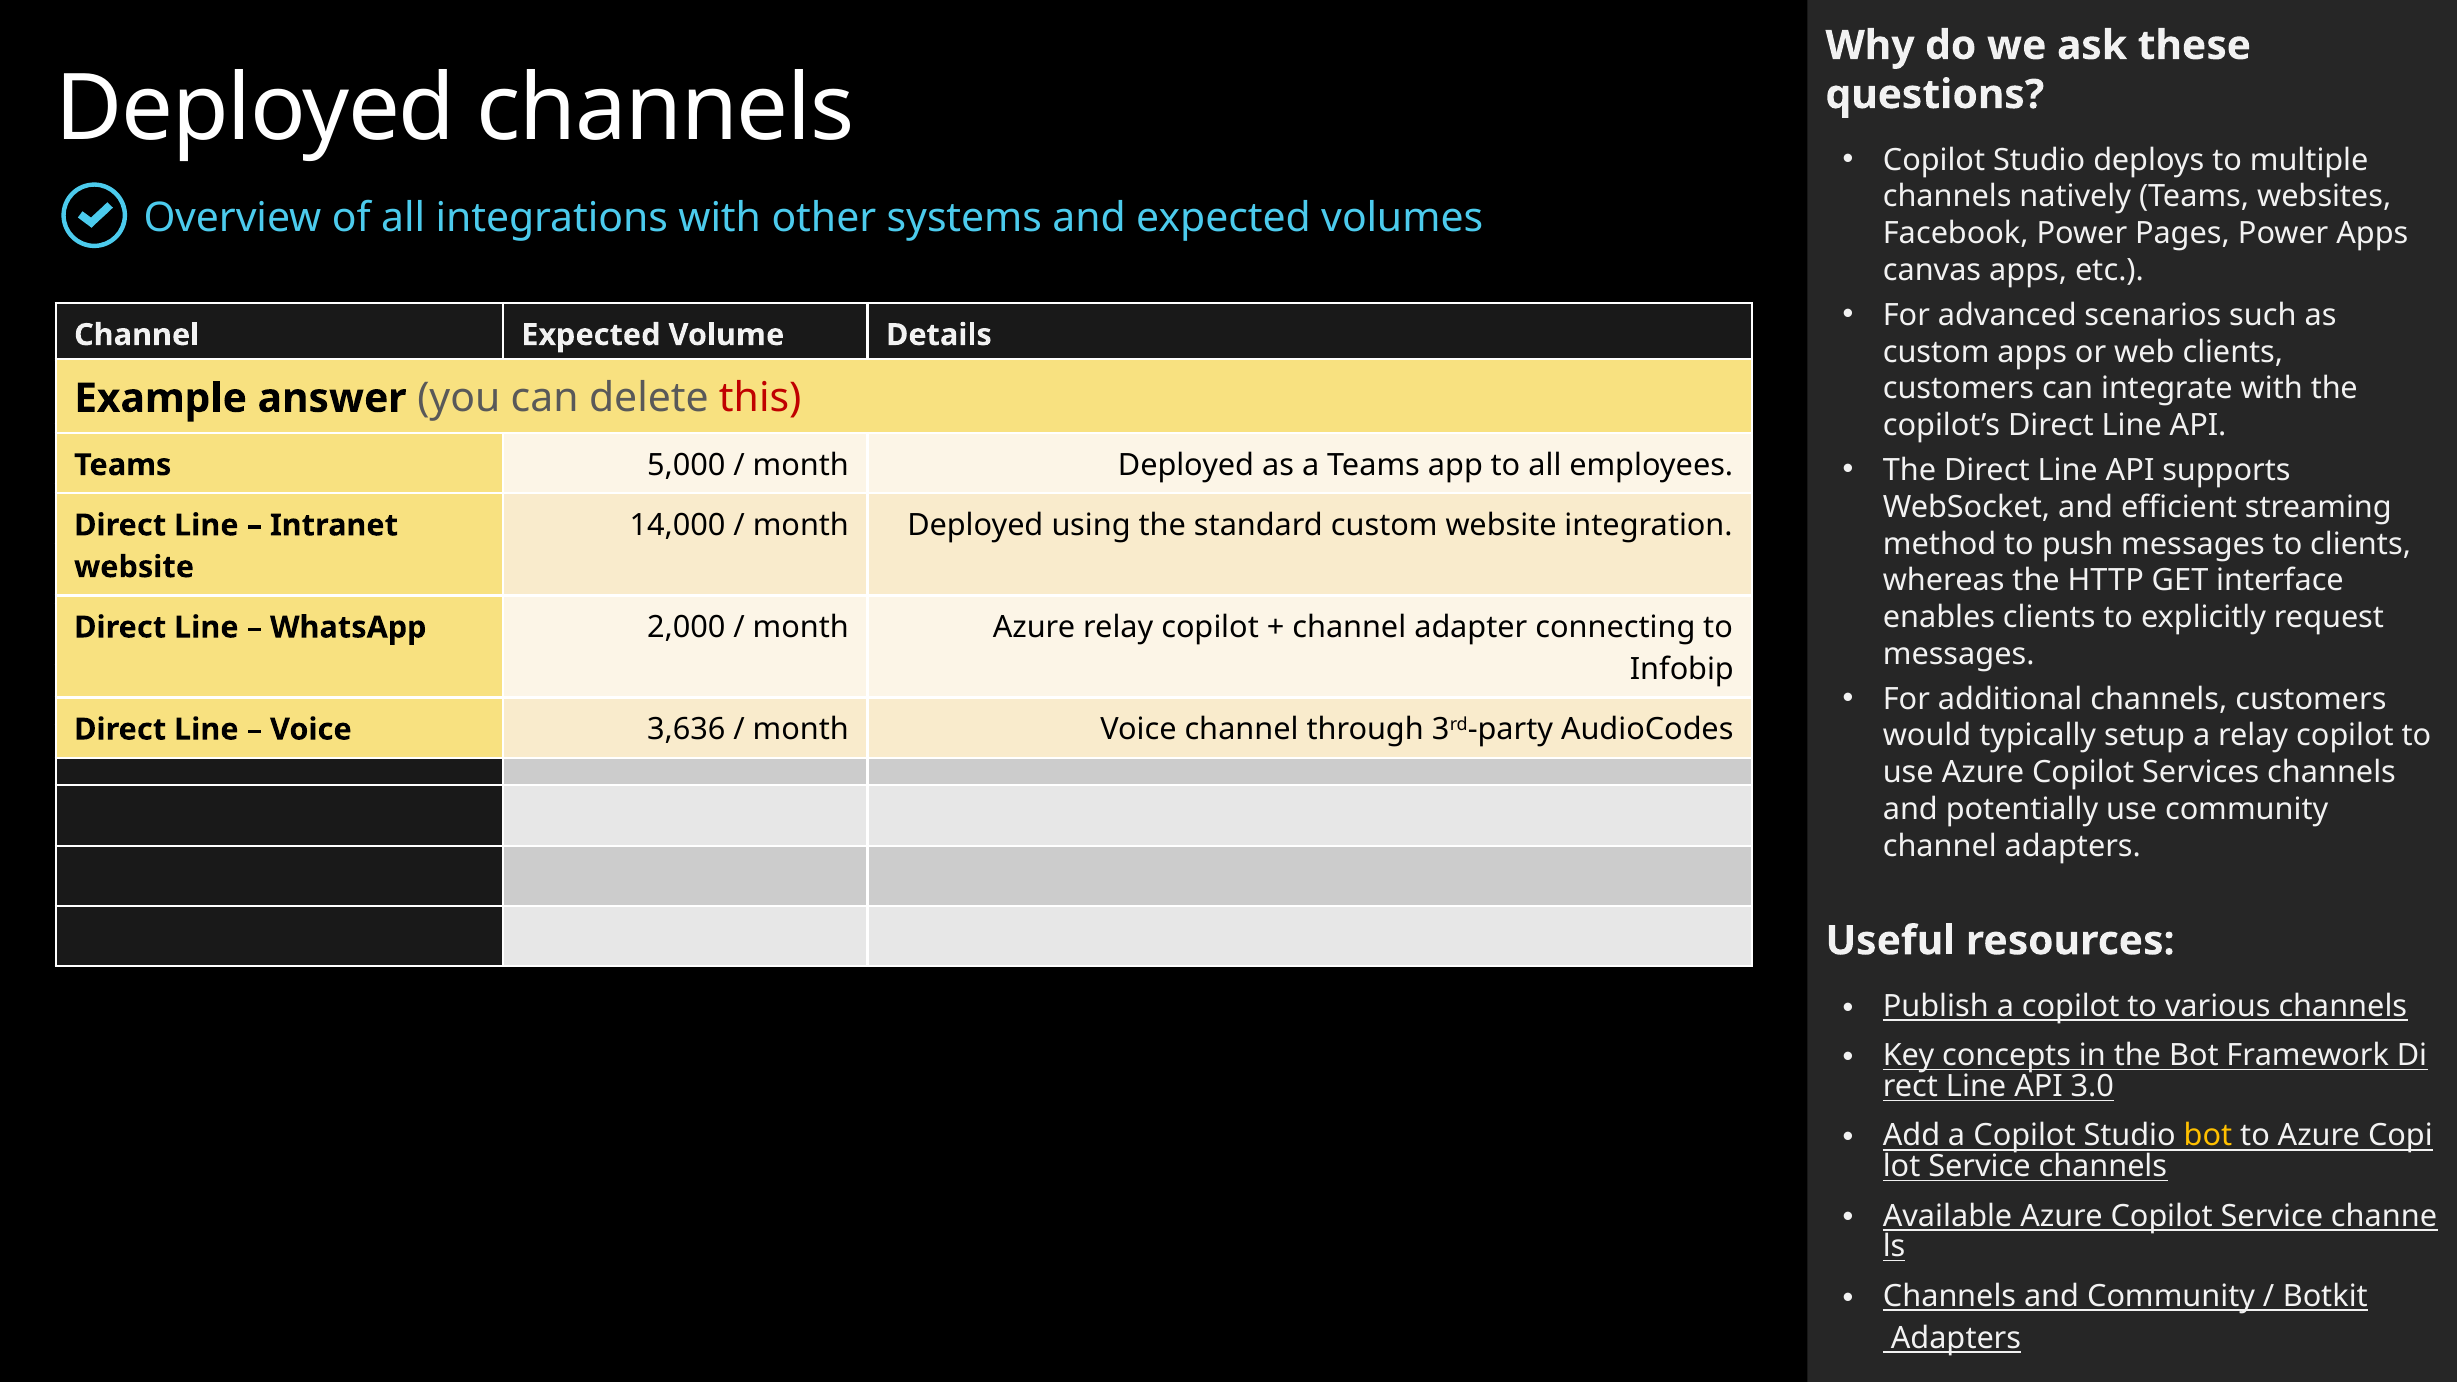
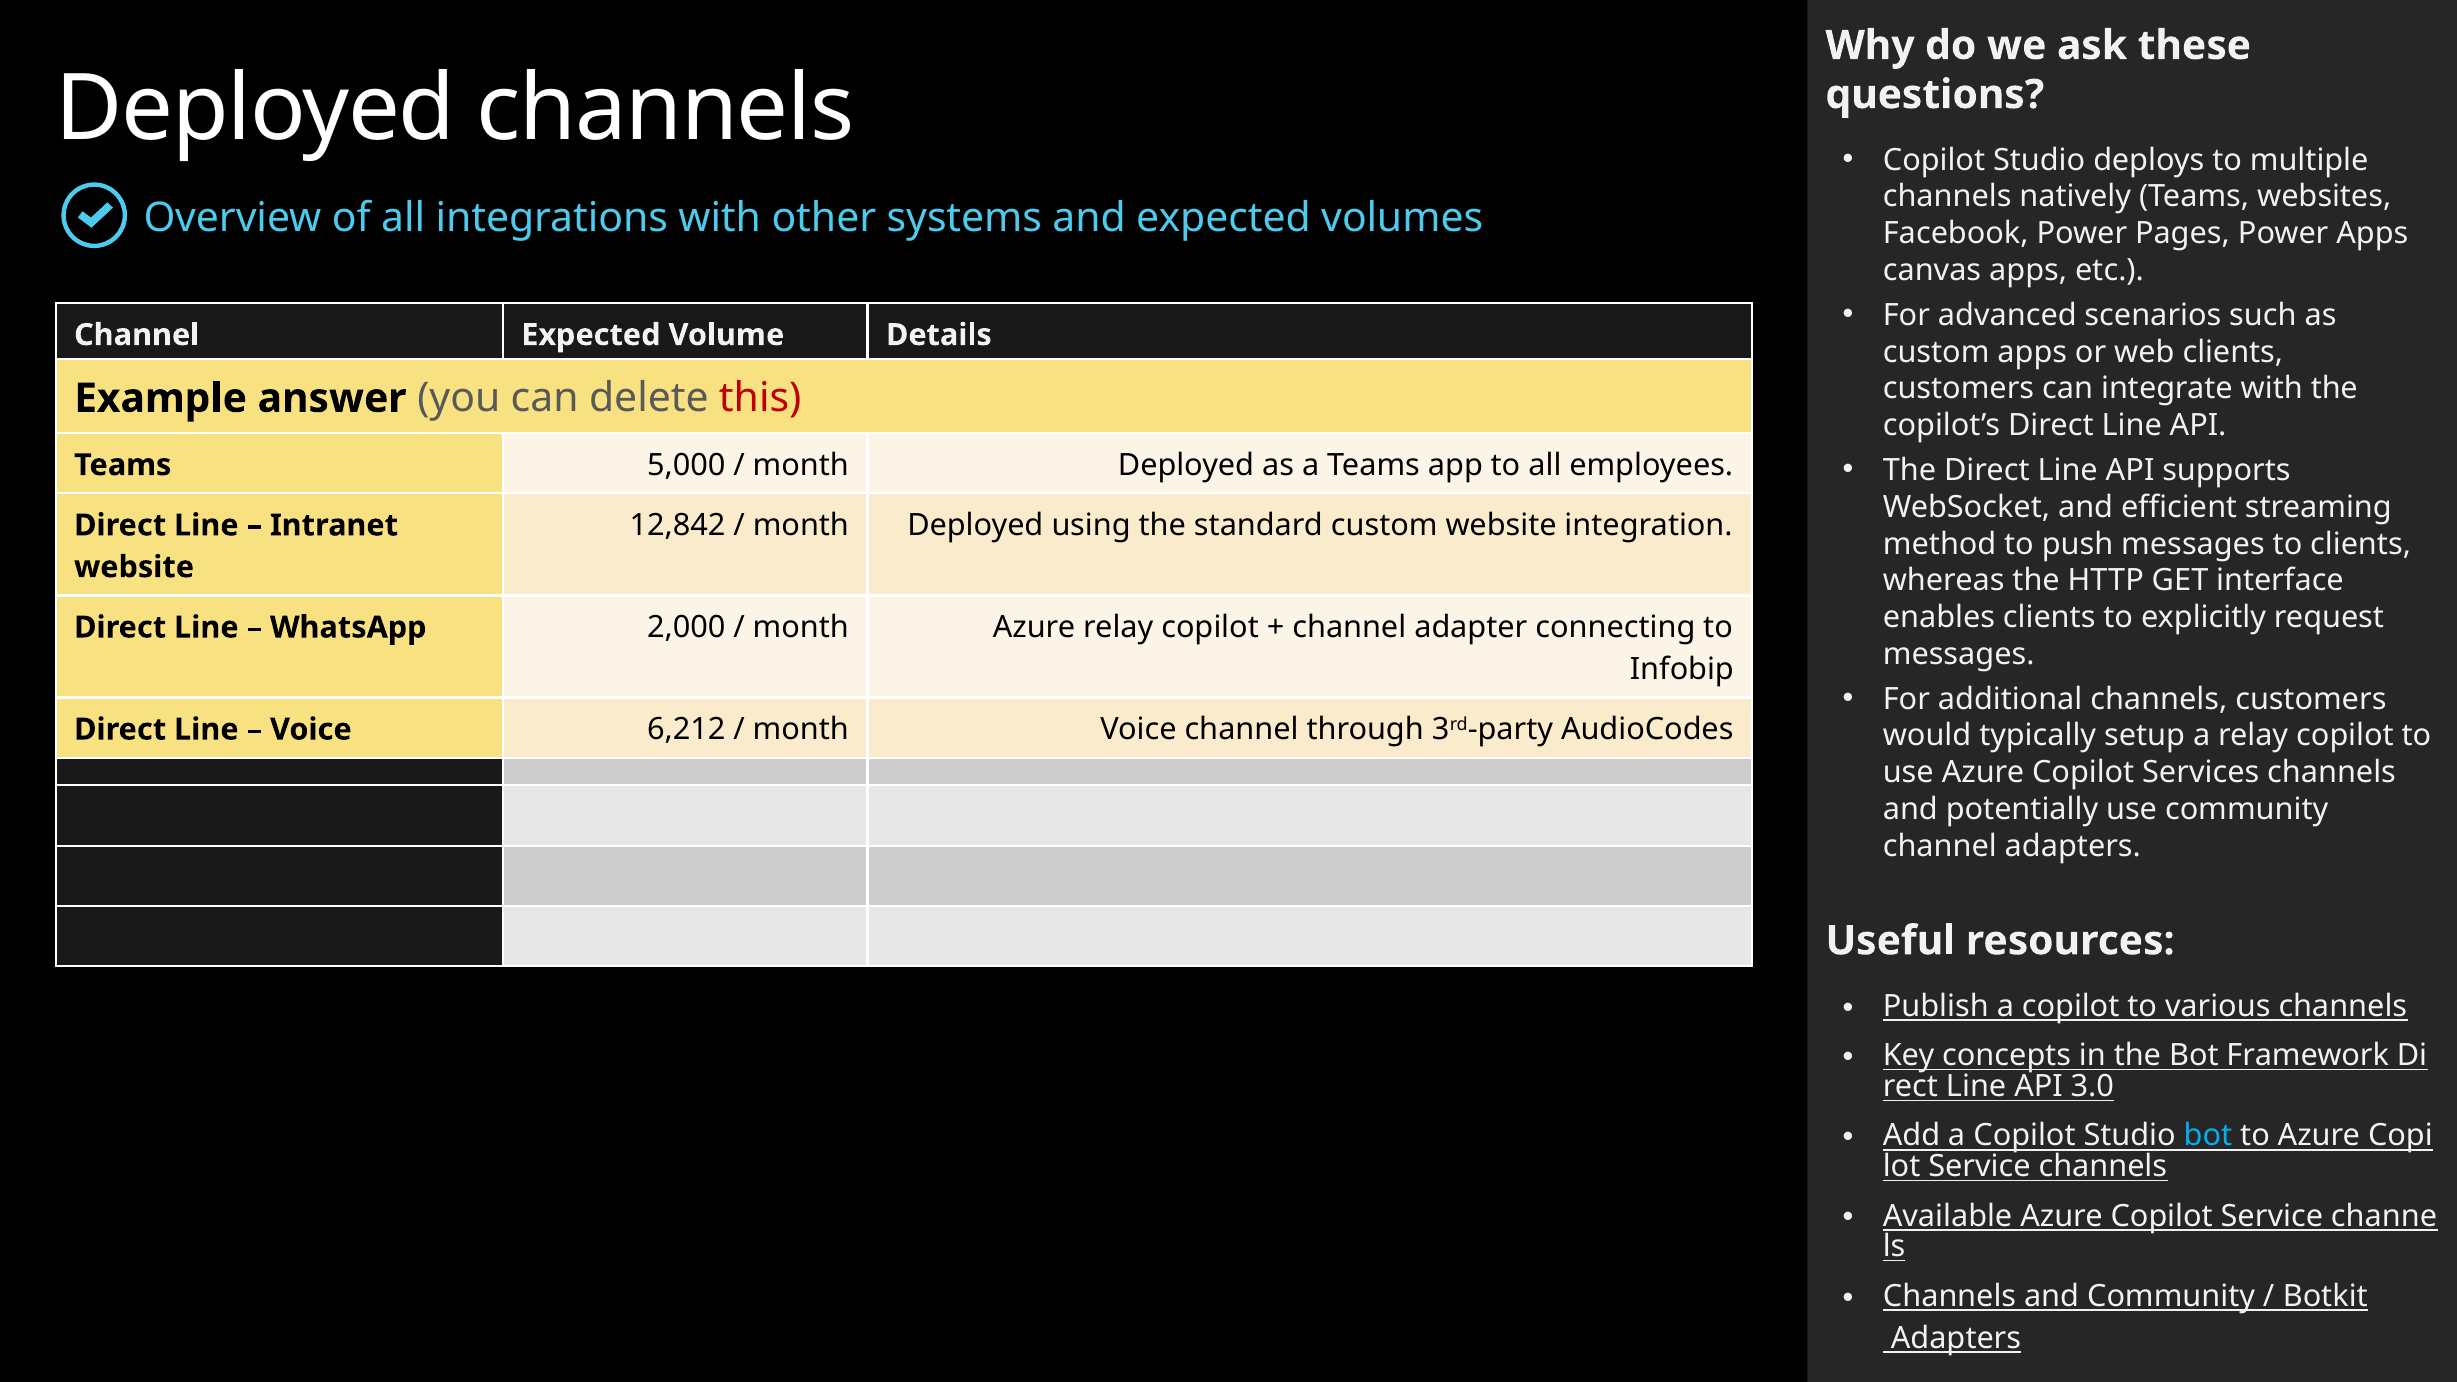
14,000: 14,000 -> 12,842
3,636: 3,636 -> 6,212
bot at (2208, 1136) colour: yellow -> light blue
